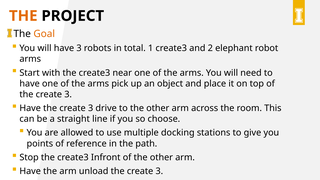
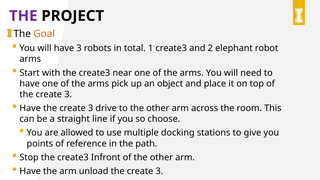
THE at (23, 16) colour: orange -> purple
